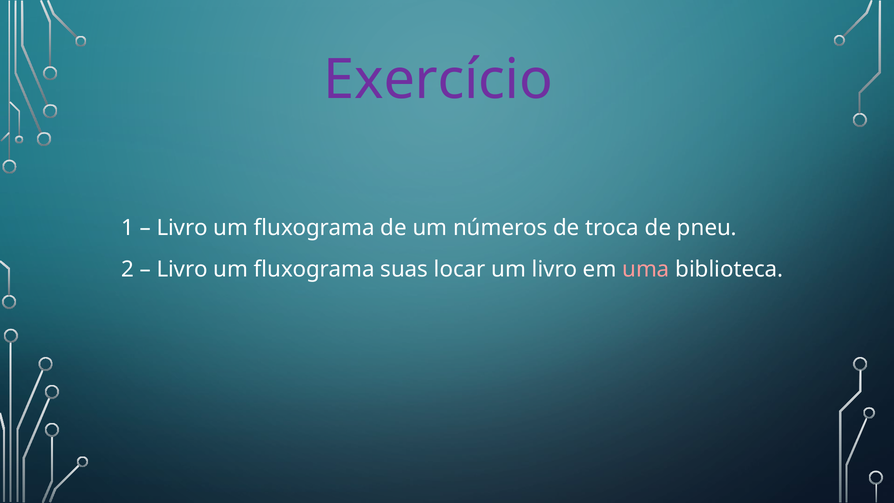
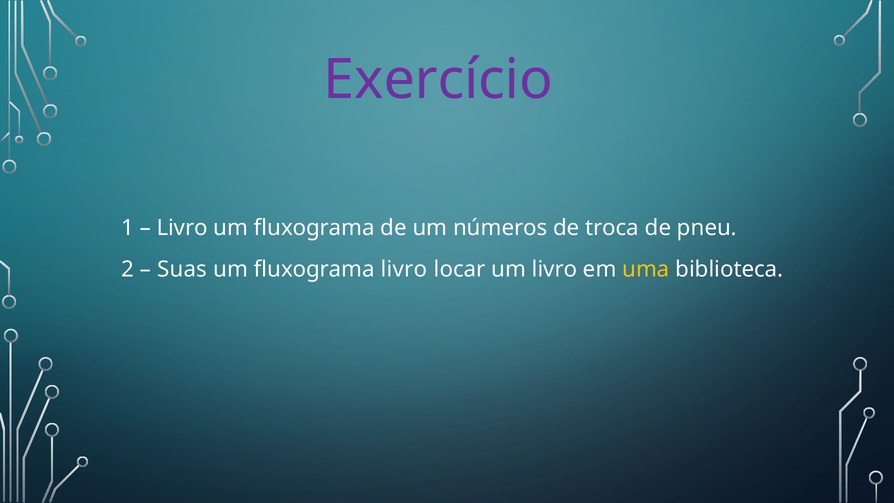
Livro at (182, 269): Livro -> Suas
fluxograma suas: suas -> livro
uma colour: pink -> yellow
